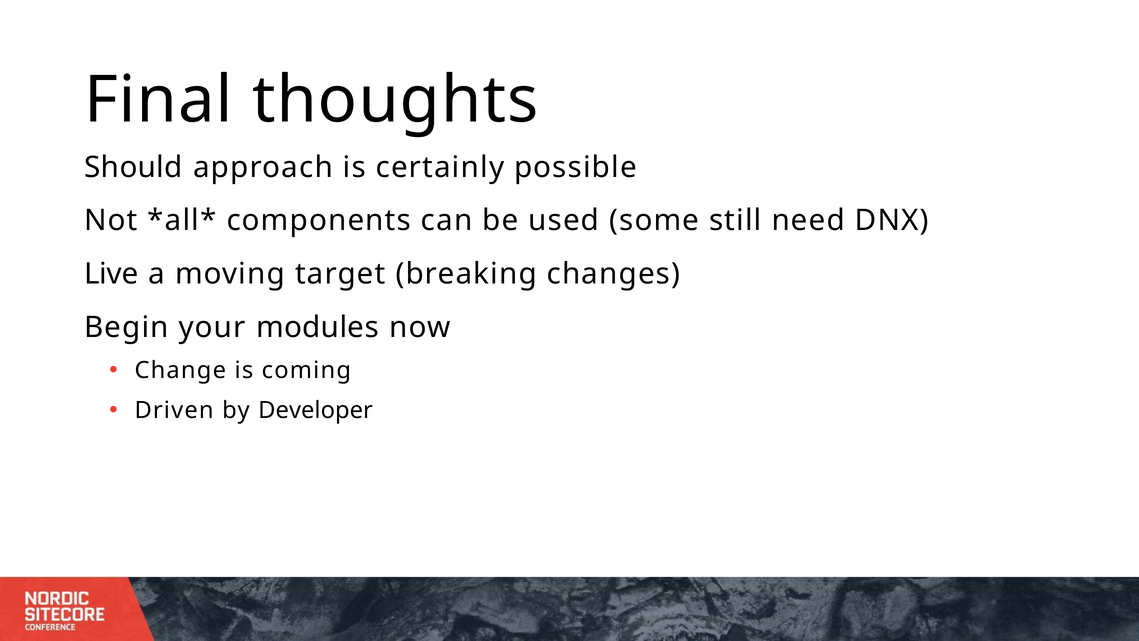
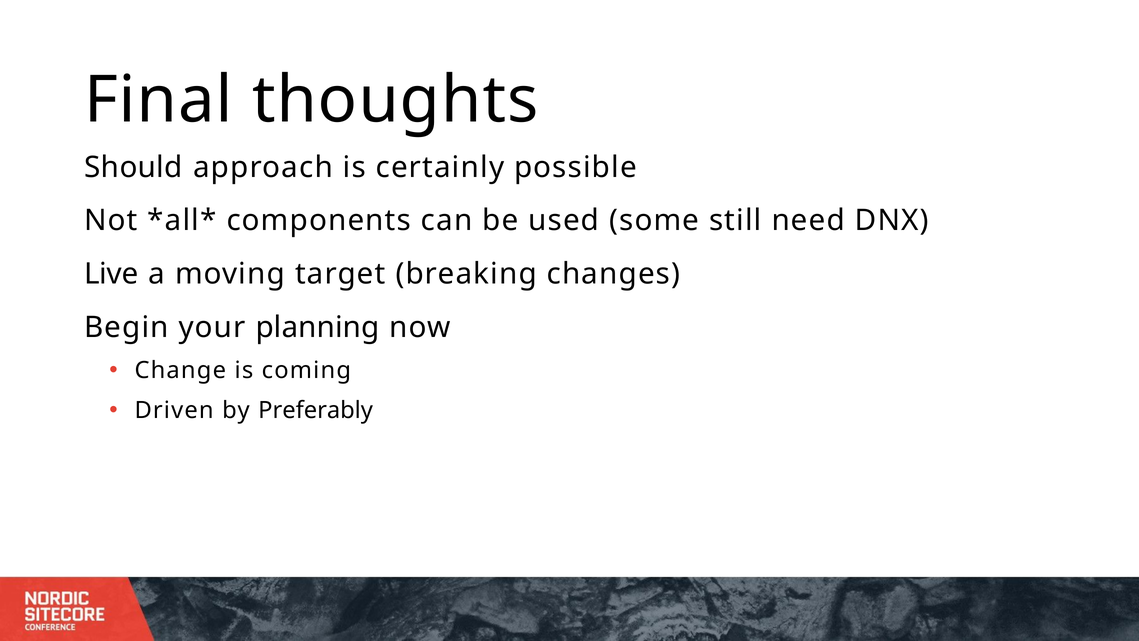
modules: modules -> planning
Developer: Developer -> Preferably
